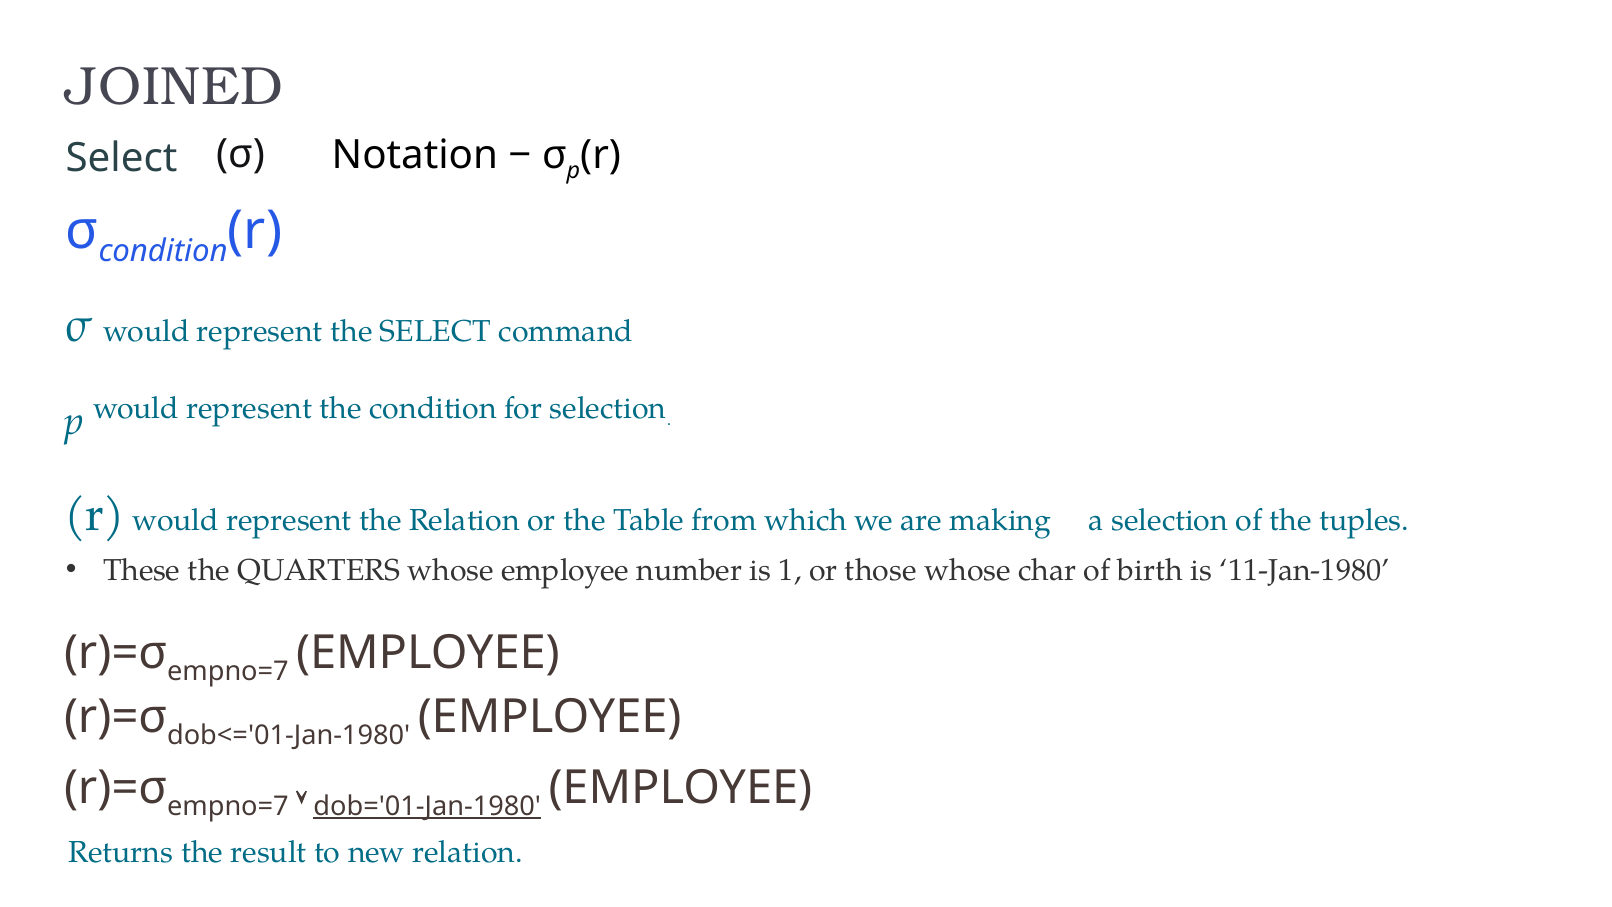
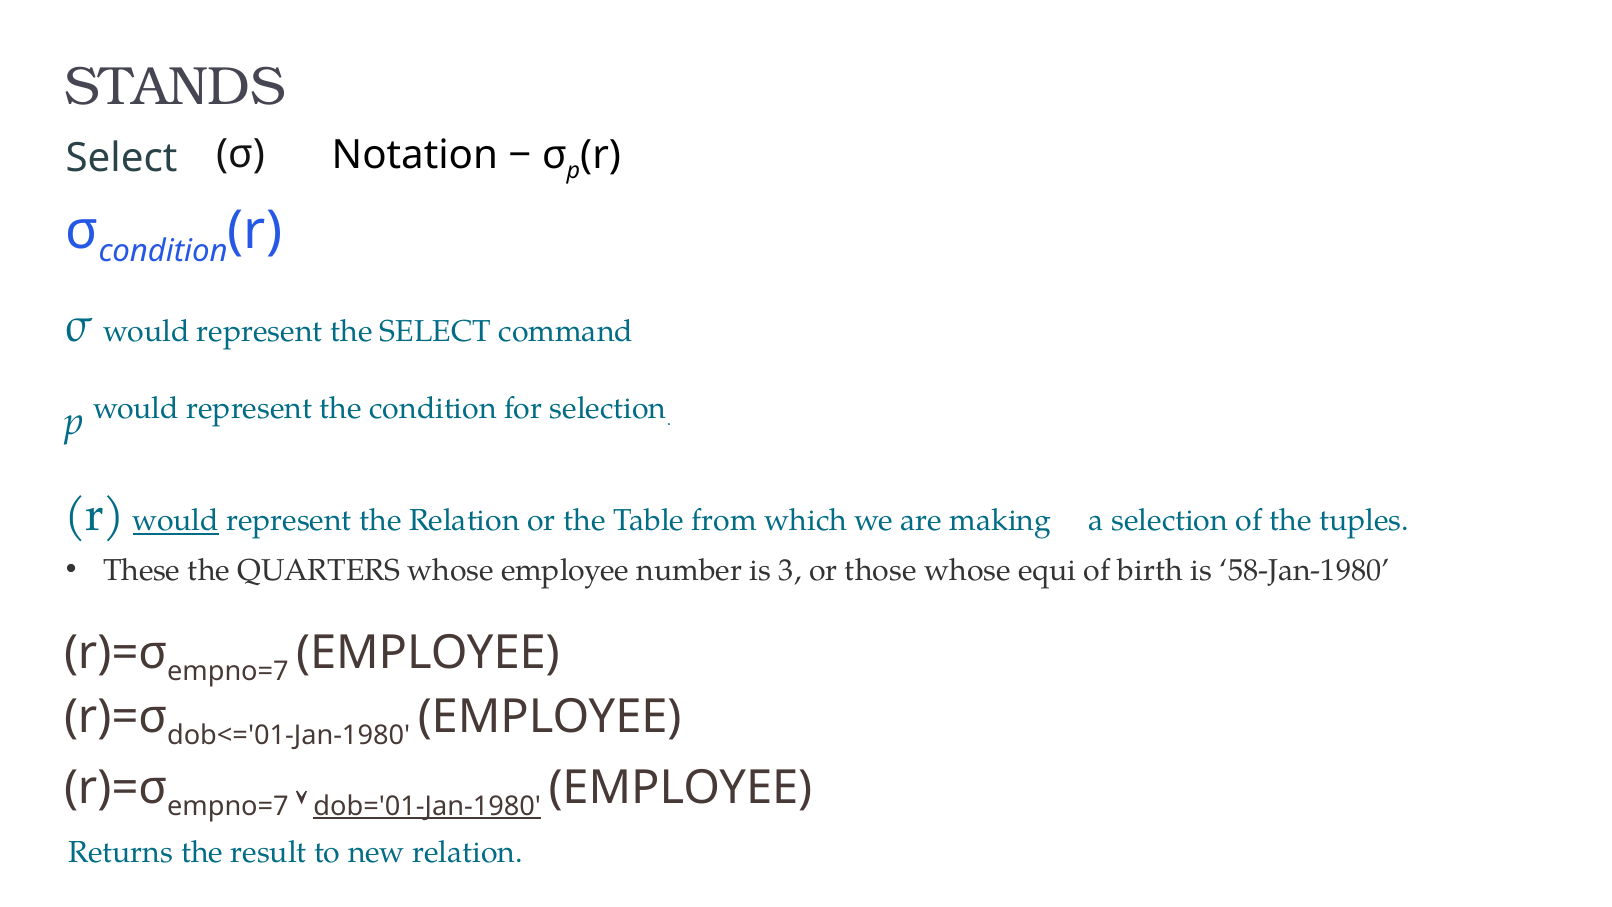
JOINED: JOINED -> STANDS
would at (176, 521) underline: none -> present
1: 1 -> 3
char: char -> equi
11-Jan-1980: 11-Jan-1980 -> 58-Jan-1980
